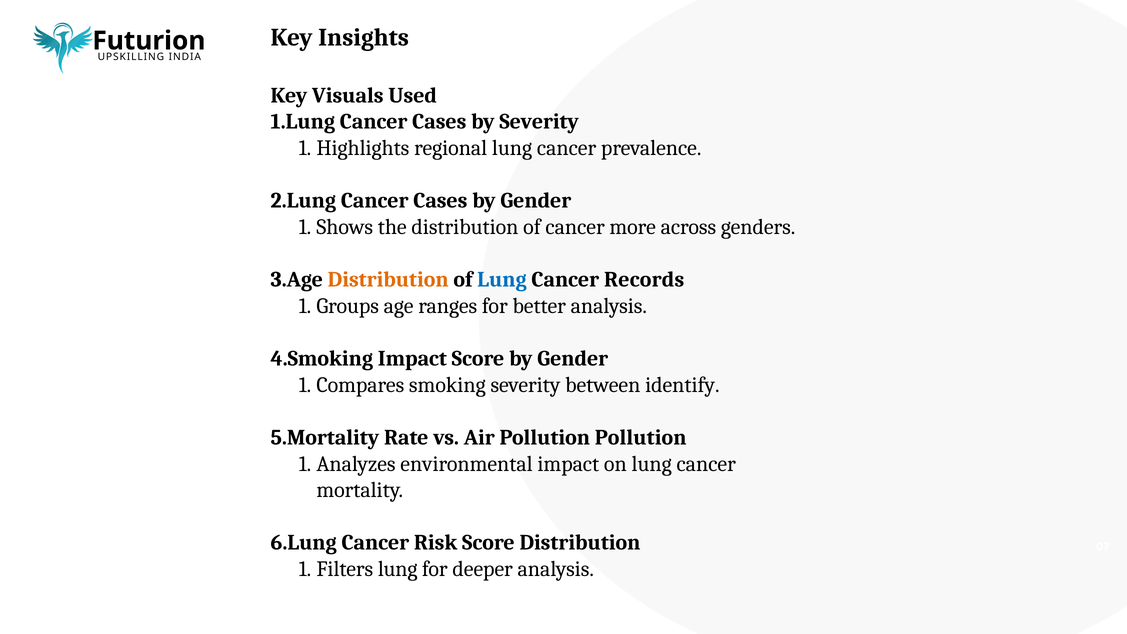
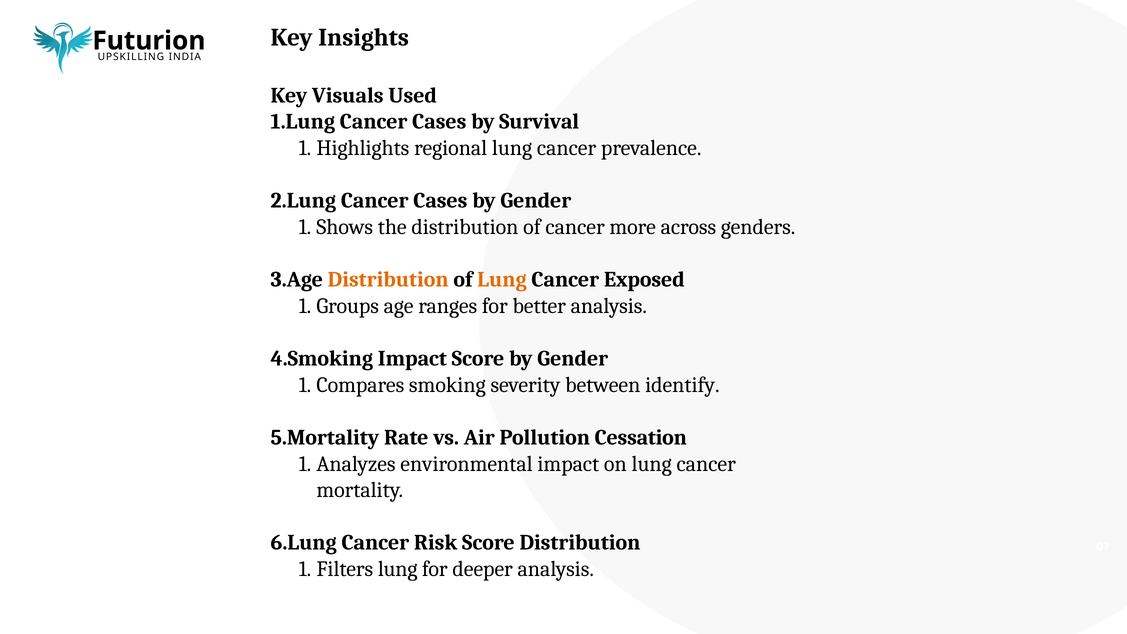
by Severity: Severity -> Survival
Lung at (502, 280) colour: blue -> orange
Records: Records -> Exposed
Pollution Pollution: Pollution -> Cessation
